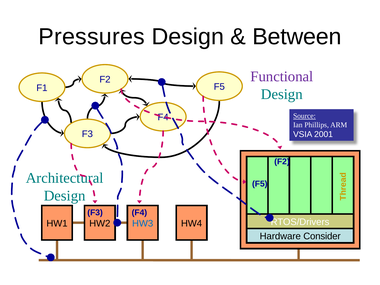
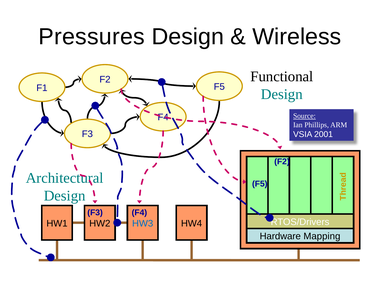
Between: Between -> Wireless
Functional colour: purple -> black
Consider: Consider -> Mapping
